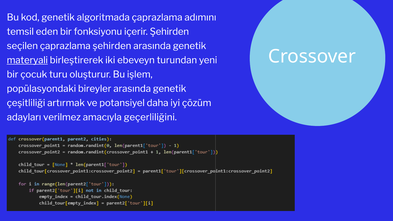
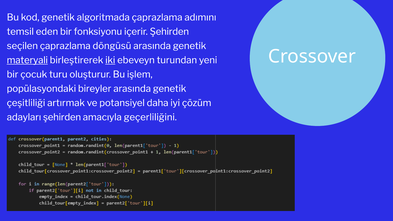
çaprazlama şehirden: şehirden -> döngüsü
iki underline: none -> present
adayları verilmez: verilmez -> şehirden
